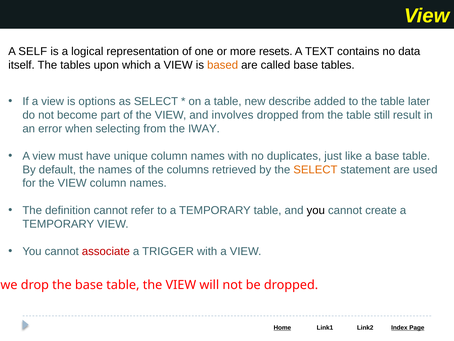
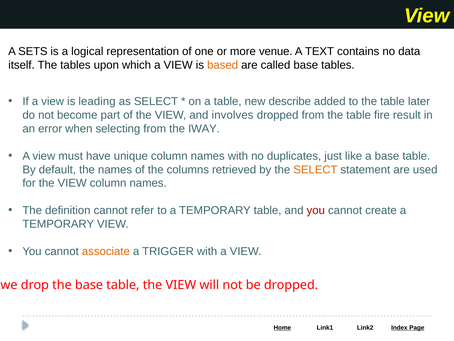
SELF: SELF -> SETS
resets: resets -> venue
options: options -> leading
still: still -> fire
you at (316, 210) colour: black -> red
associate colour: red -> orange
